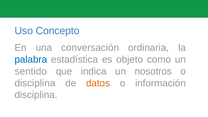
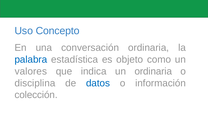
sentido: sentido -> valores
un nosotros: nosotros -> ordinaria
datos colour: orange -> blue
disciplina at (36, 95): disciplina -> colección
